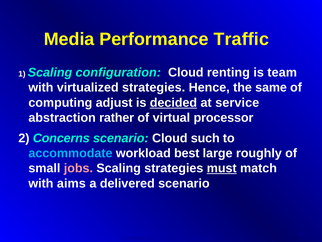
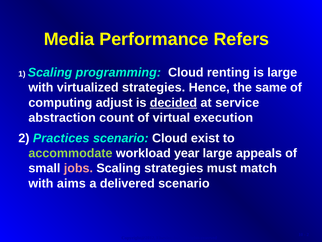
Traffic: Traffic -> Refers
configuration: configuration -> programming
is team: team -> large
rather: rather -> count
processor: processor -> execution
Concerns: Concerns -> Practices
such: such -> exist
accommodate colour: light blue -> light green
best: best -> year
roughly: roughly -> appeals
must underline: present -> none
